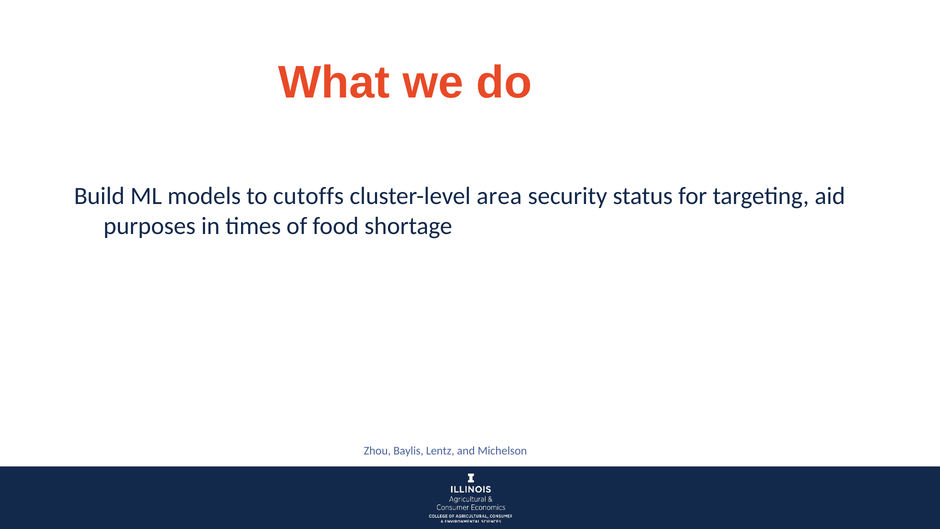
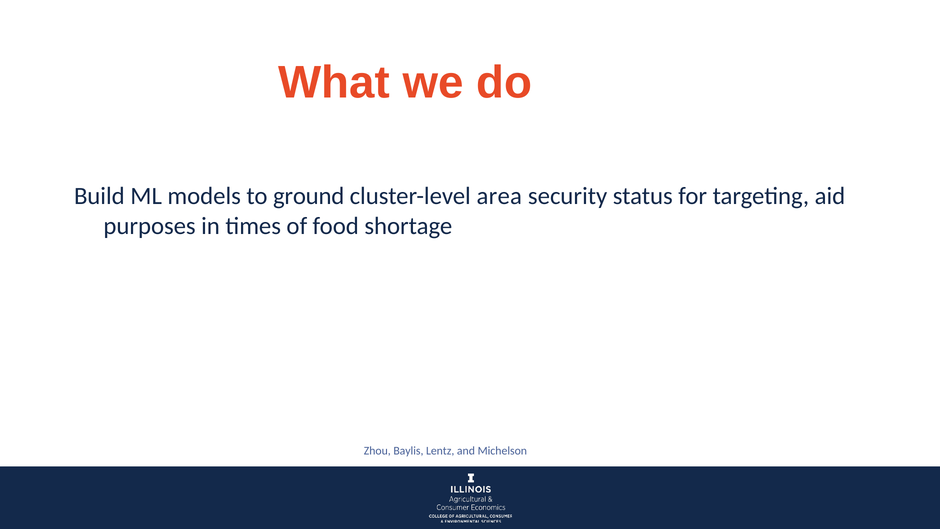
cutoffs: cutoffs -> ground
